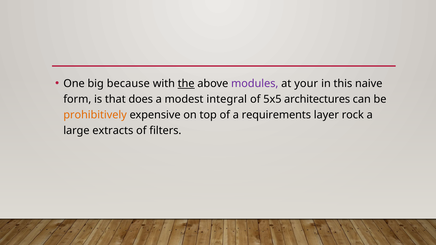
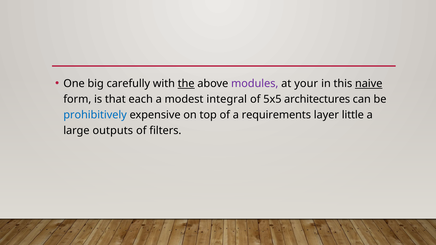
because: because -> carefully
naive underline: none -> present
does: does -> each
prohibitively colour: orange -> blue
rock: rock -> little
extracts: extracts -> outputs
